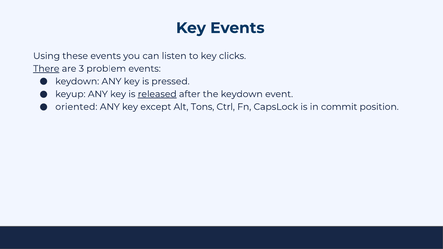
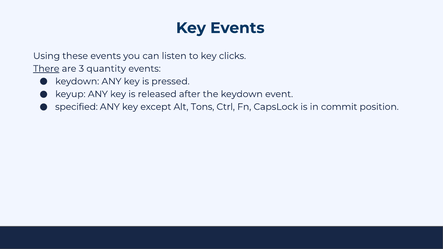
problem: problem -> quantity
released underline: present -> none
oriented: oriented -> specified
